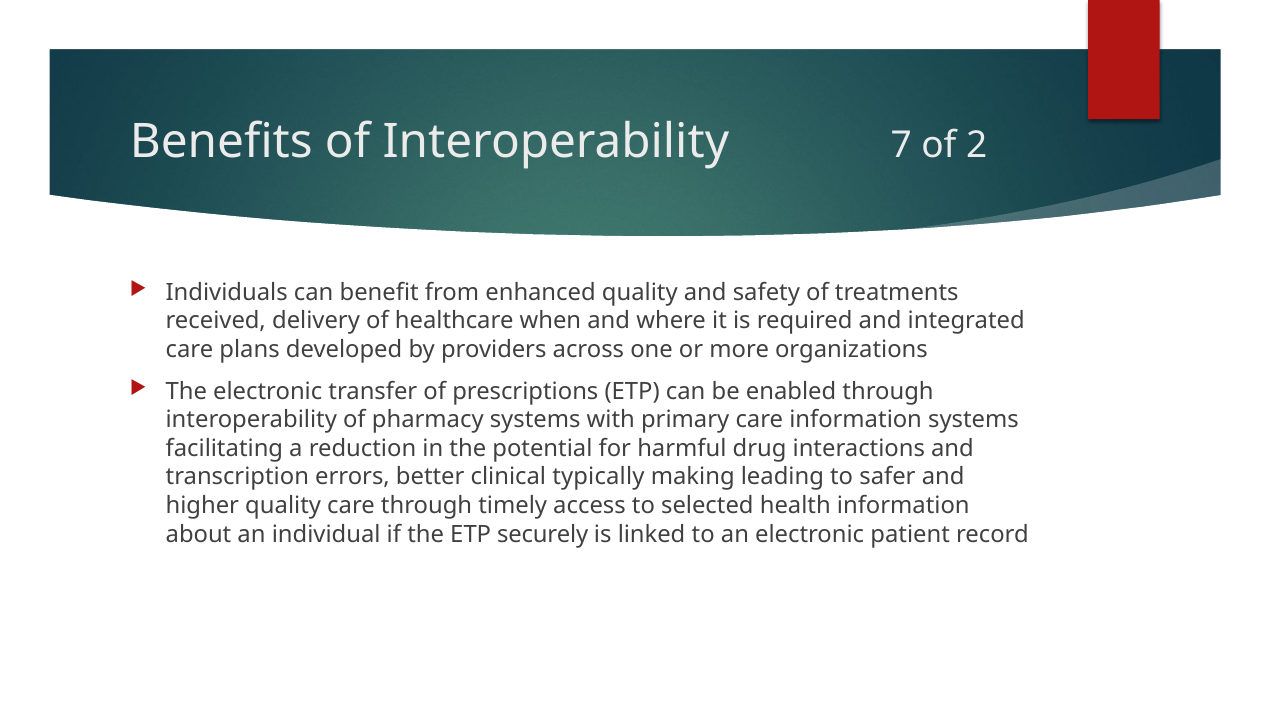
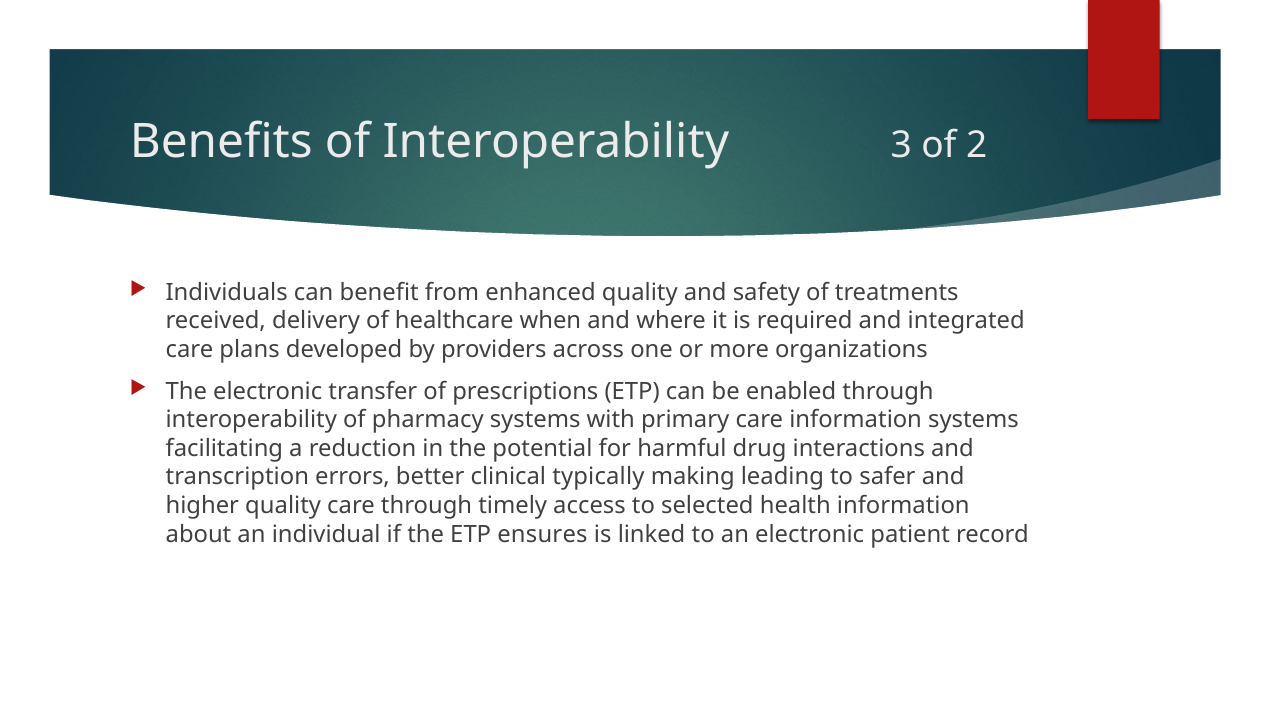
7: 7 -> 3
securely: securely -> ensures
